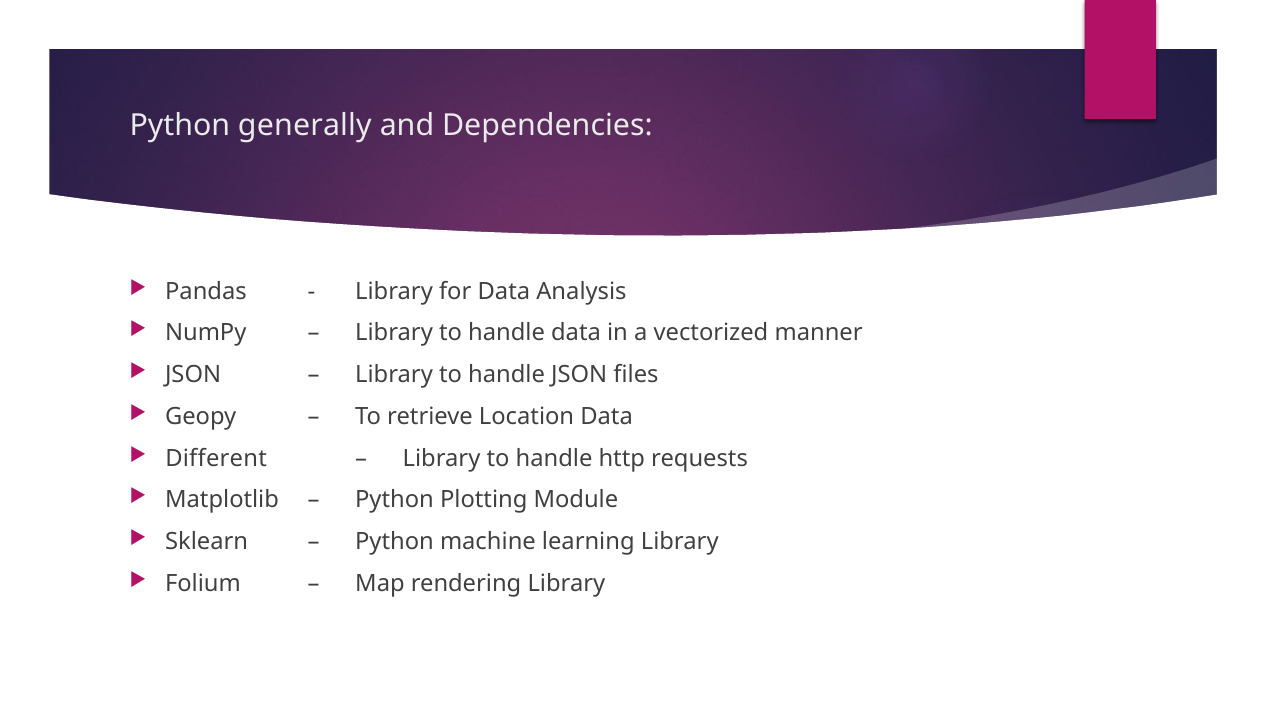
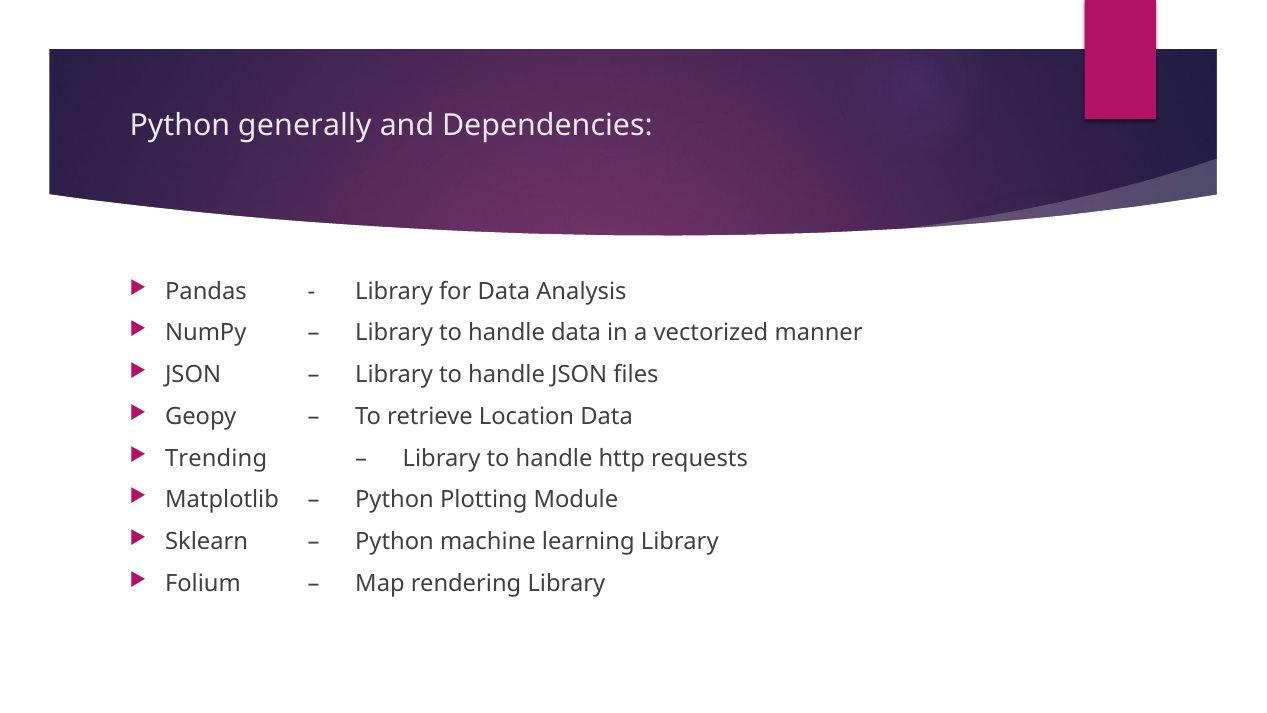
Different: Different -> Trending
